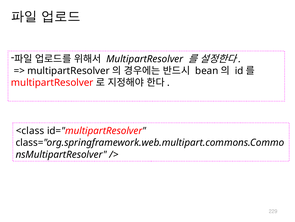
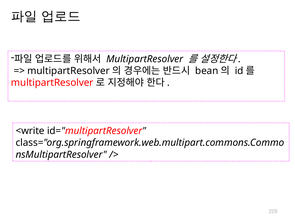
<class: <class -> <write
